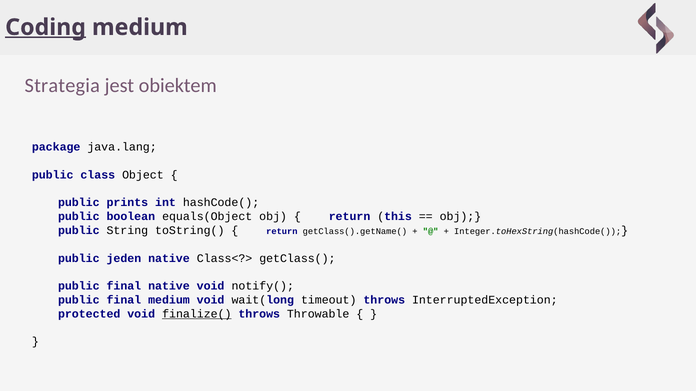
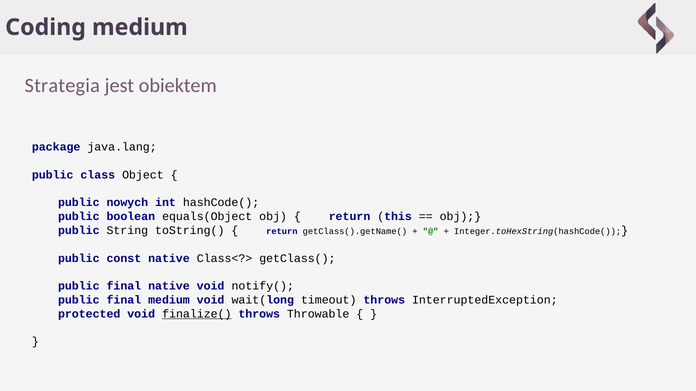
Coding underline: present -> none
prints: prints -> nowych
jeden: jeden -> const
